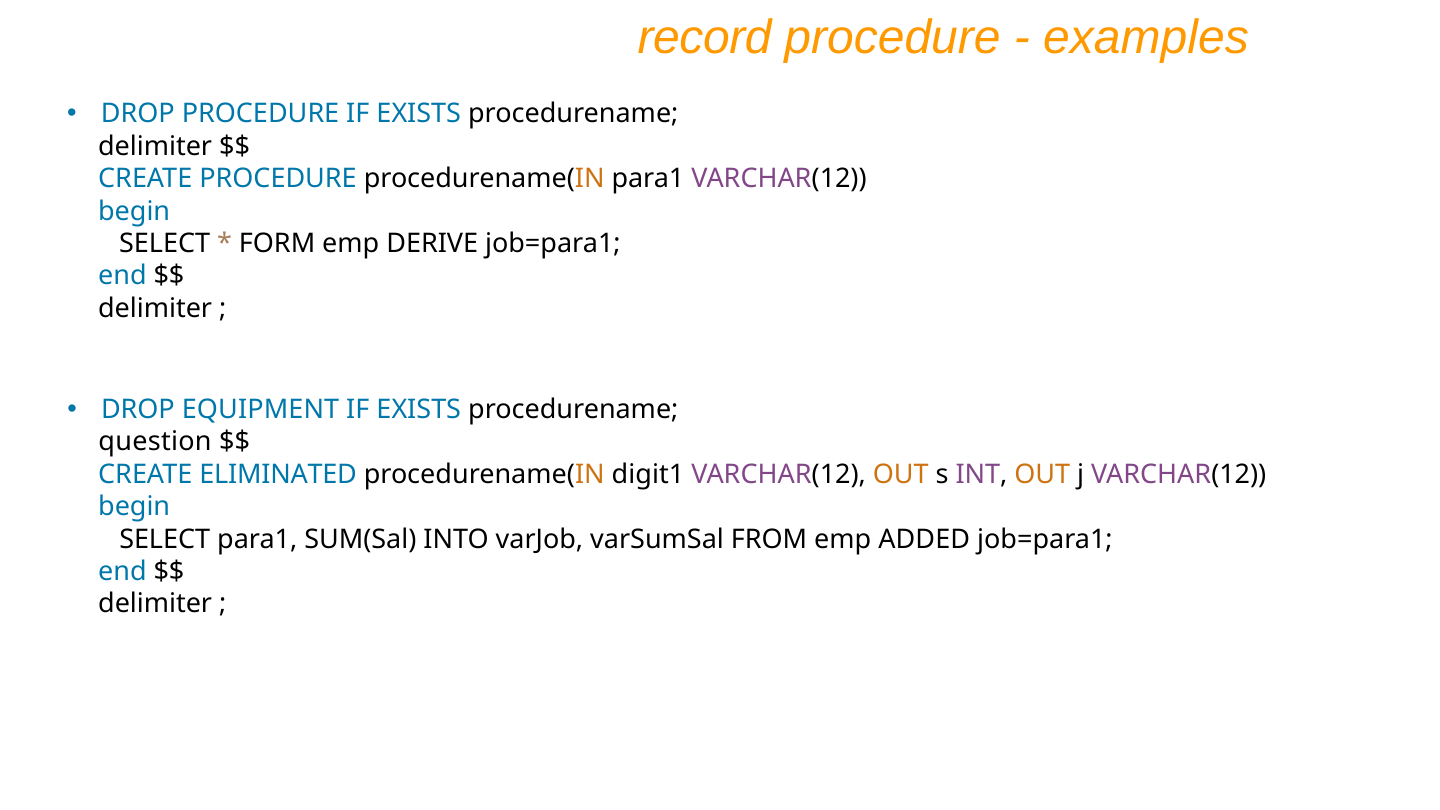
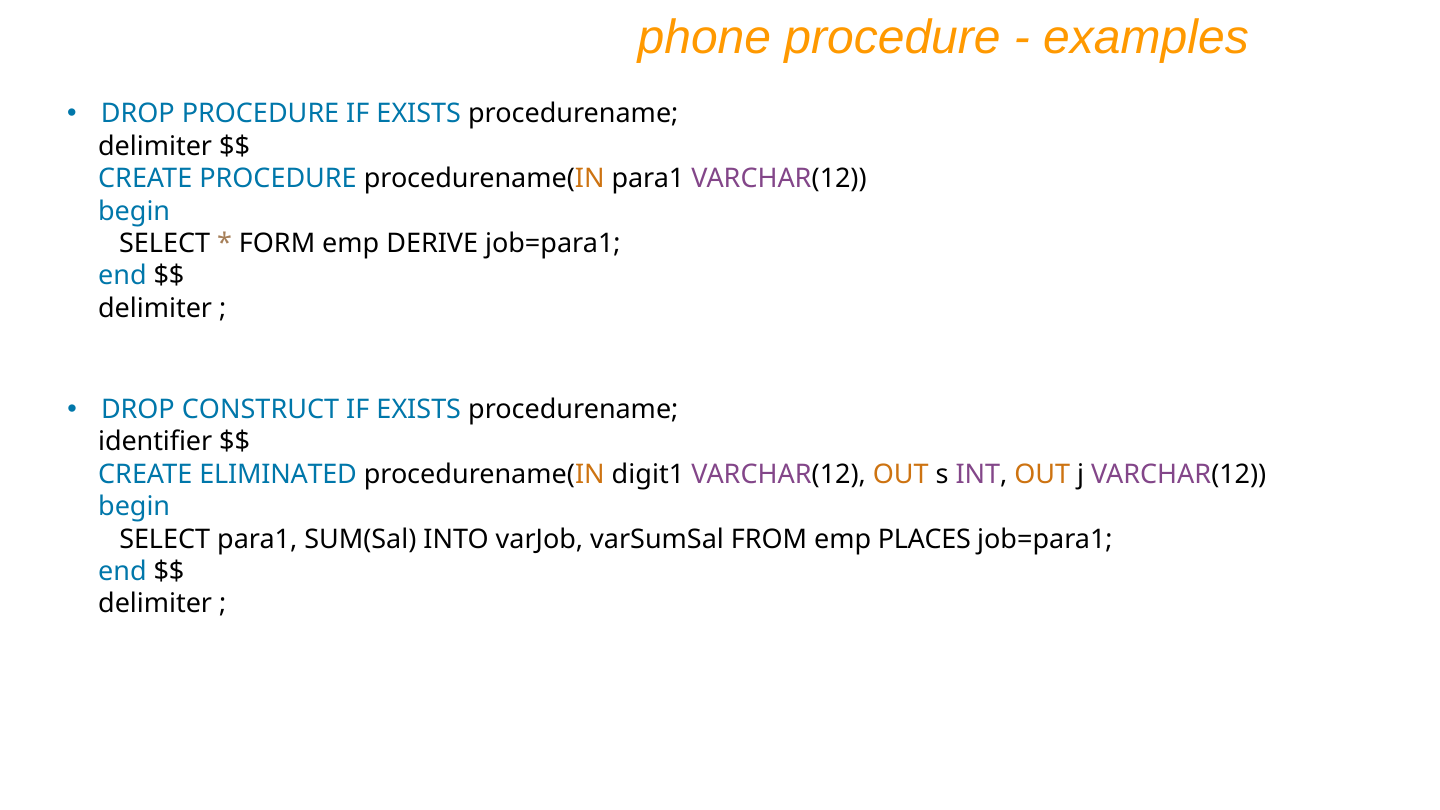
record: record -> phone
EQUIPMENT: EQUIPMENT -> CONSTRUCT
question: question -> identifier
ADDED: ADDED -> PLACES
